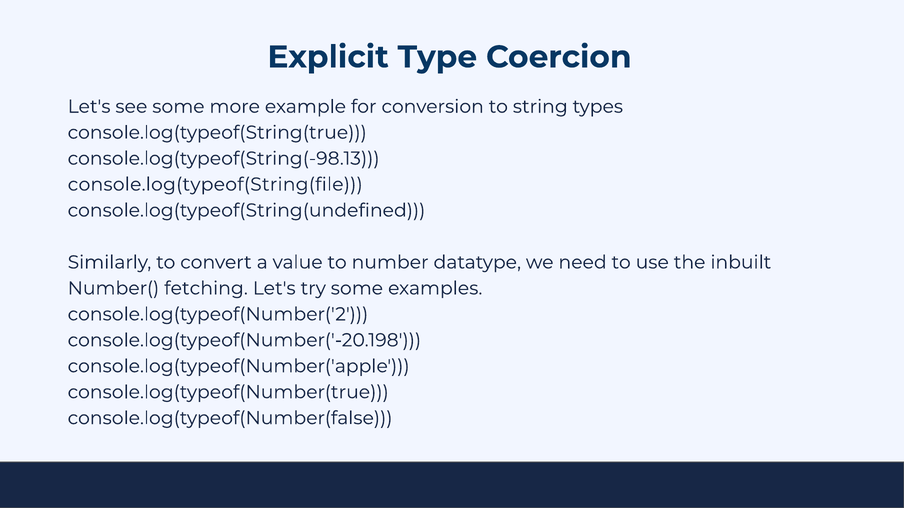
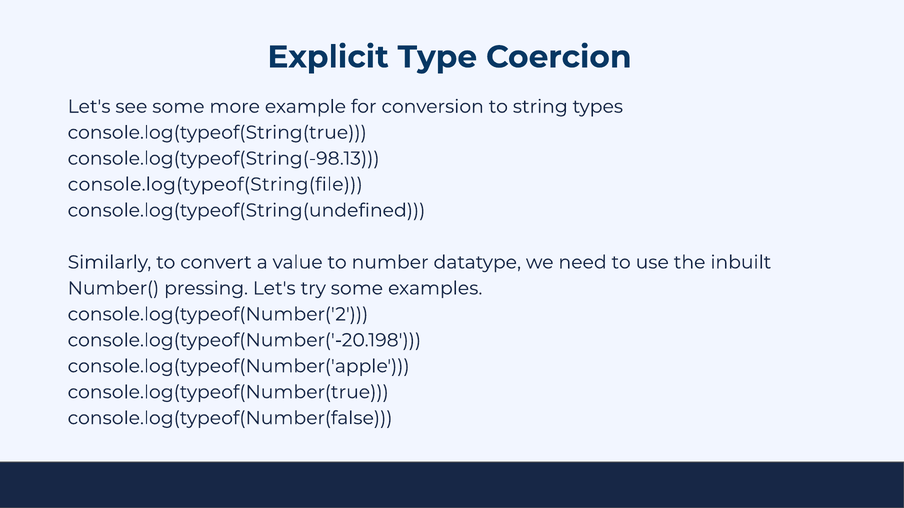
fetching: fetching -> pressing
